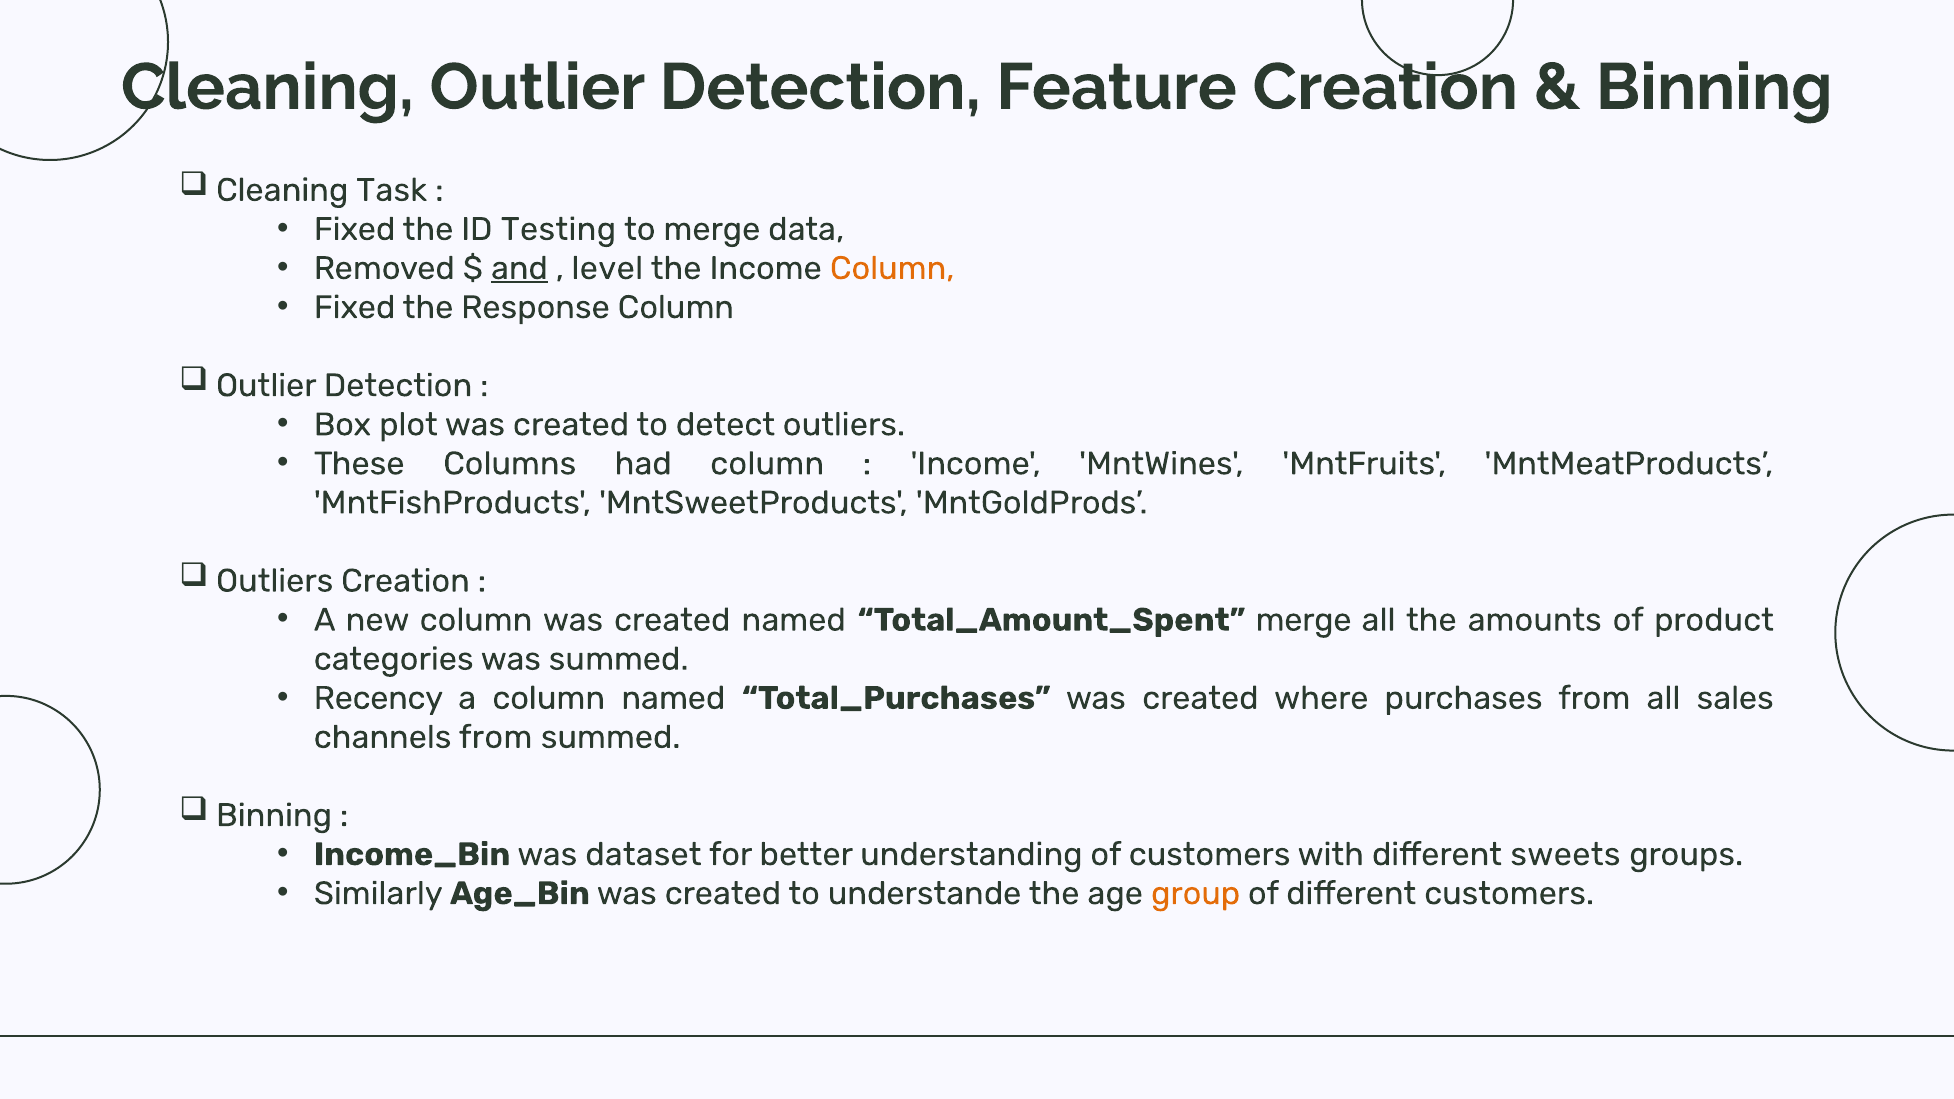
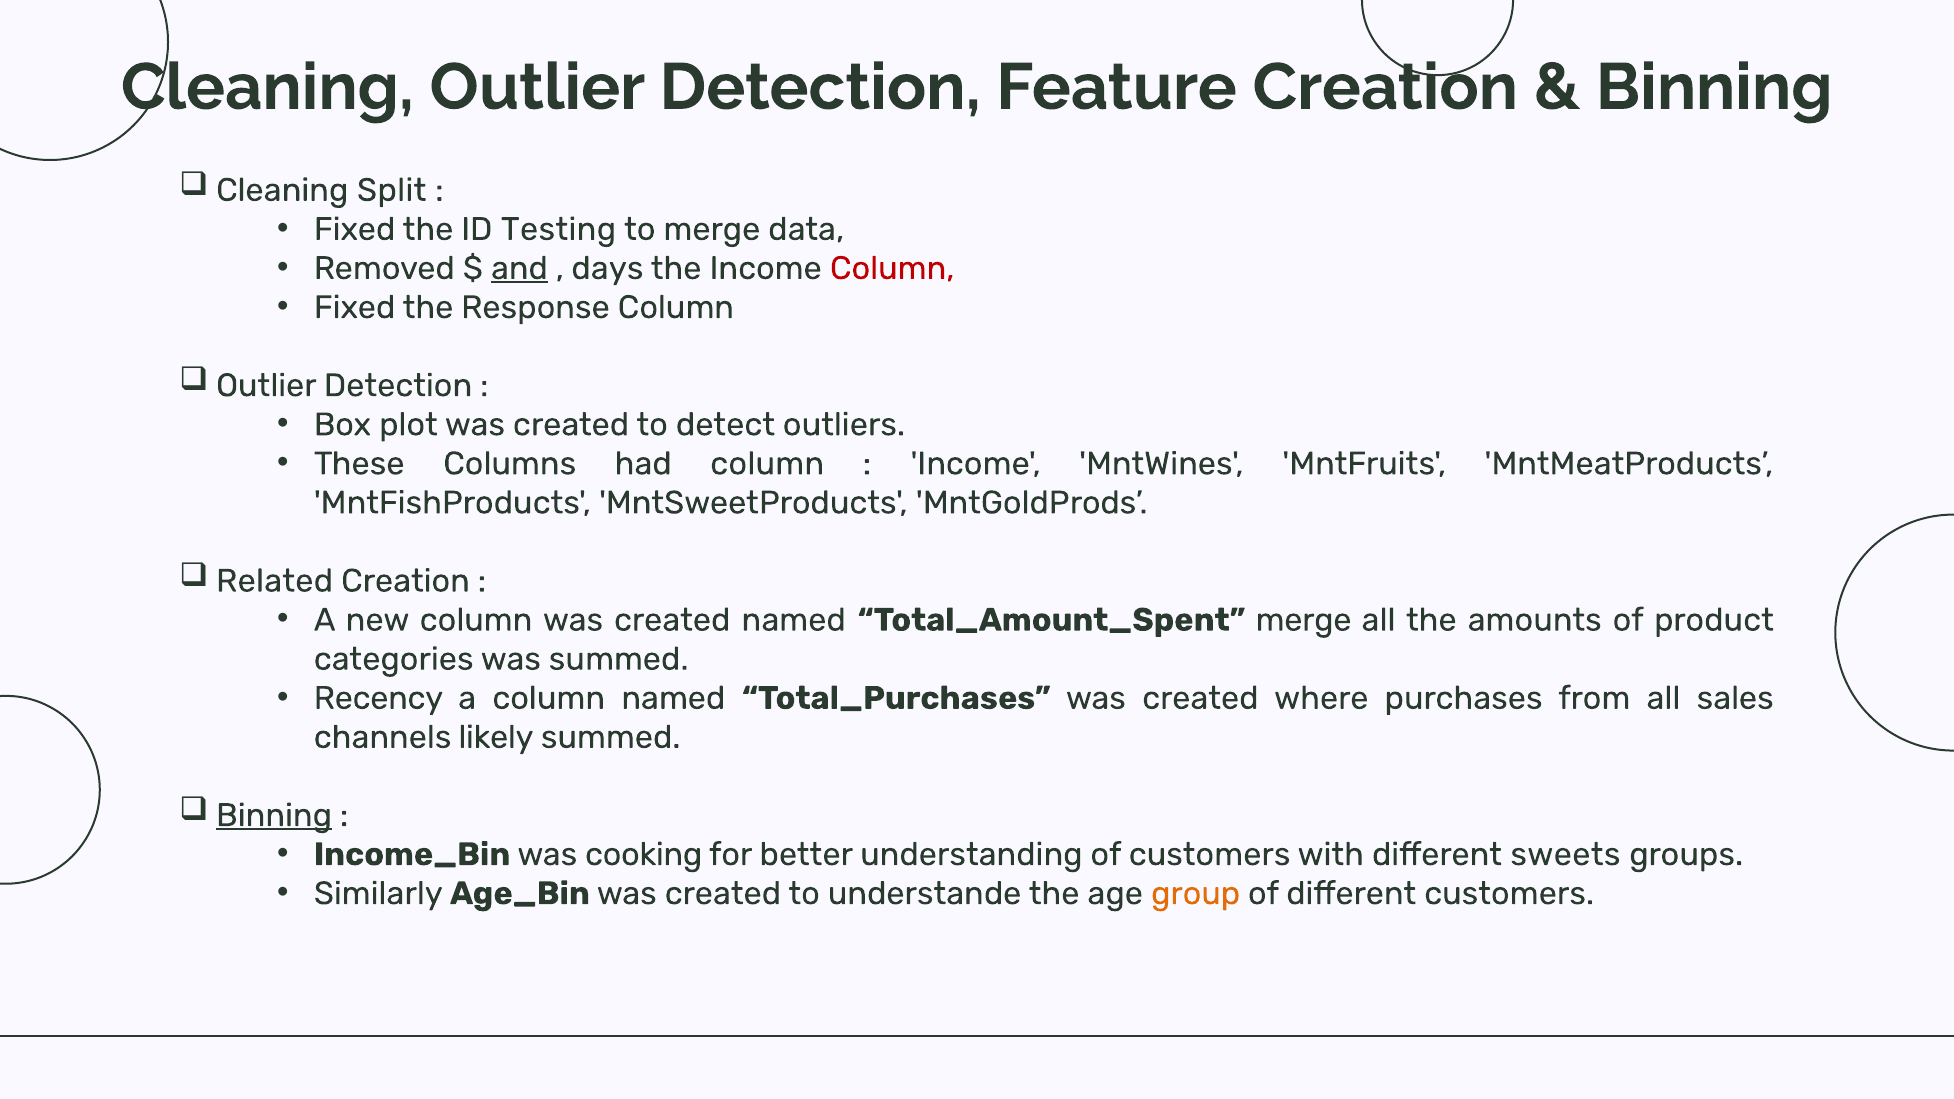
Task: Task -> Split
level: level -> days
Column at (892, 268) colour: orange -> red
Outliers at (275, 581): Outliers -> Related
channels from: from -> likely
Binning at (274, 815) underline: none -> present
dataset: dataset -> cooking
